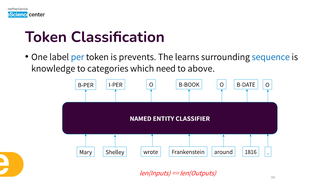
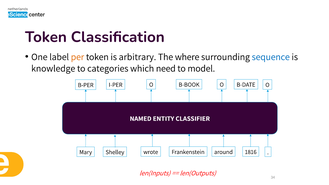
per colour: blue -> orange
prevents: prevents -> arbitrary
learns: learns -> where
above: above -> model
